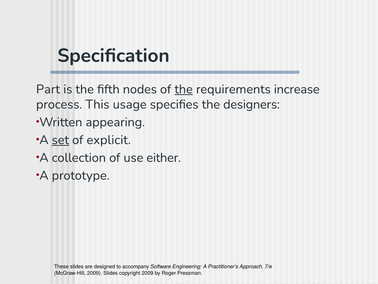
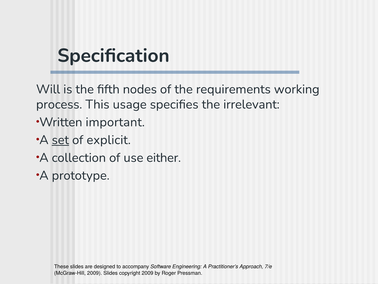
Part: Part -> Will
the at (184, 89) underline: present -> none
increase: increase -> working
designers: designers -> irrelevant
appearing: appearing -> important
